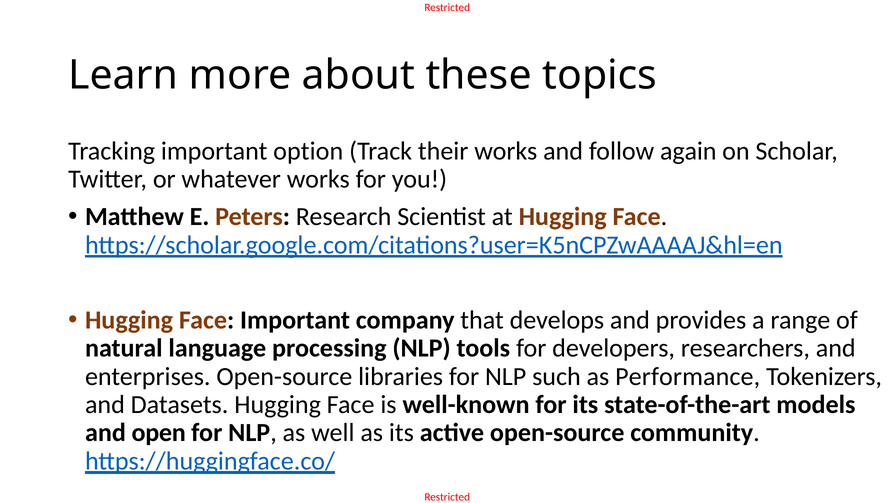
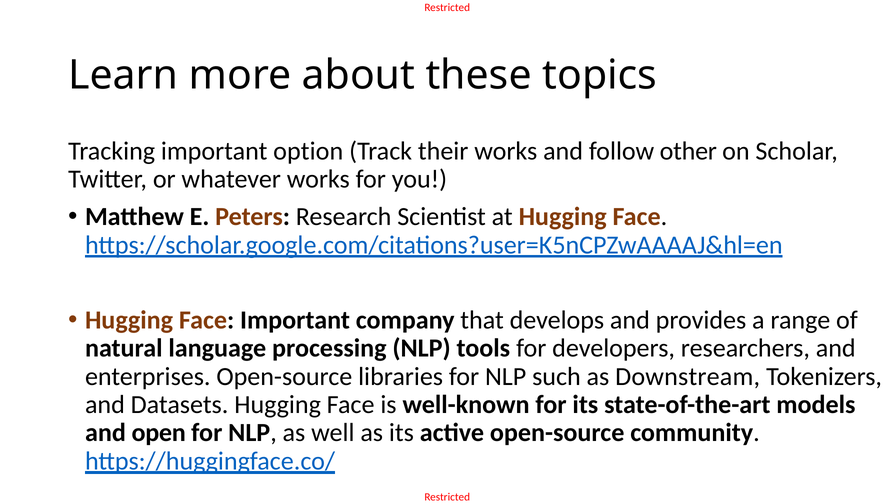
again: again -> other
Performance: Performance -> Downstream
